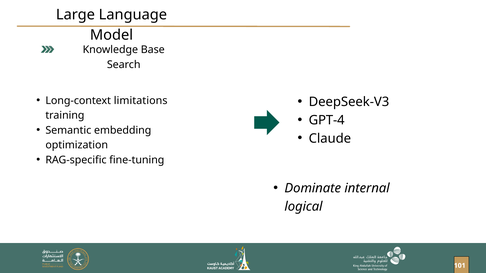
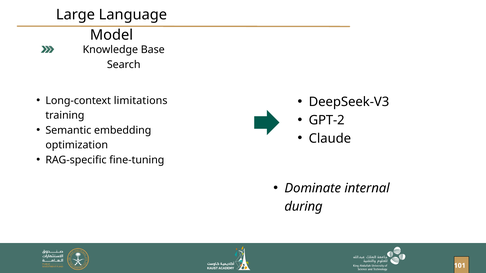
GPT-4: GPT-4 -> GPT-2
logical: logical -> during
